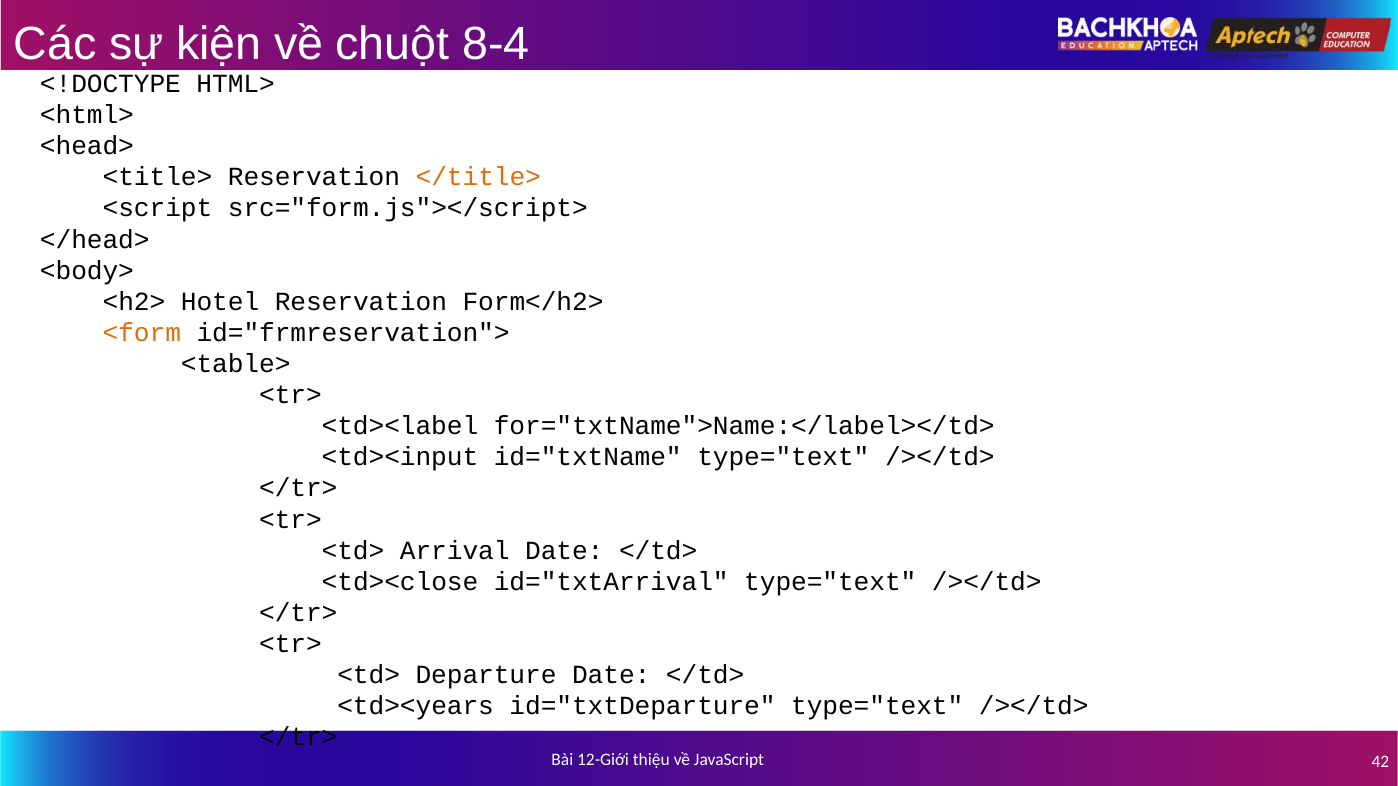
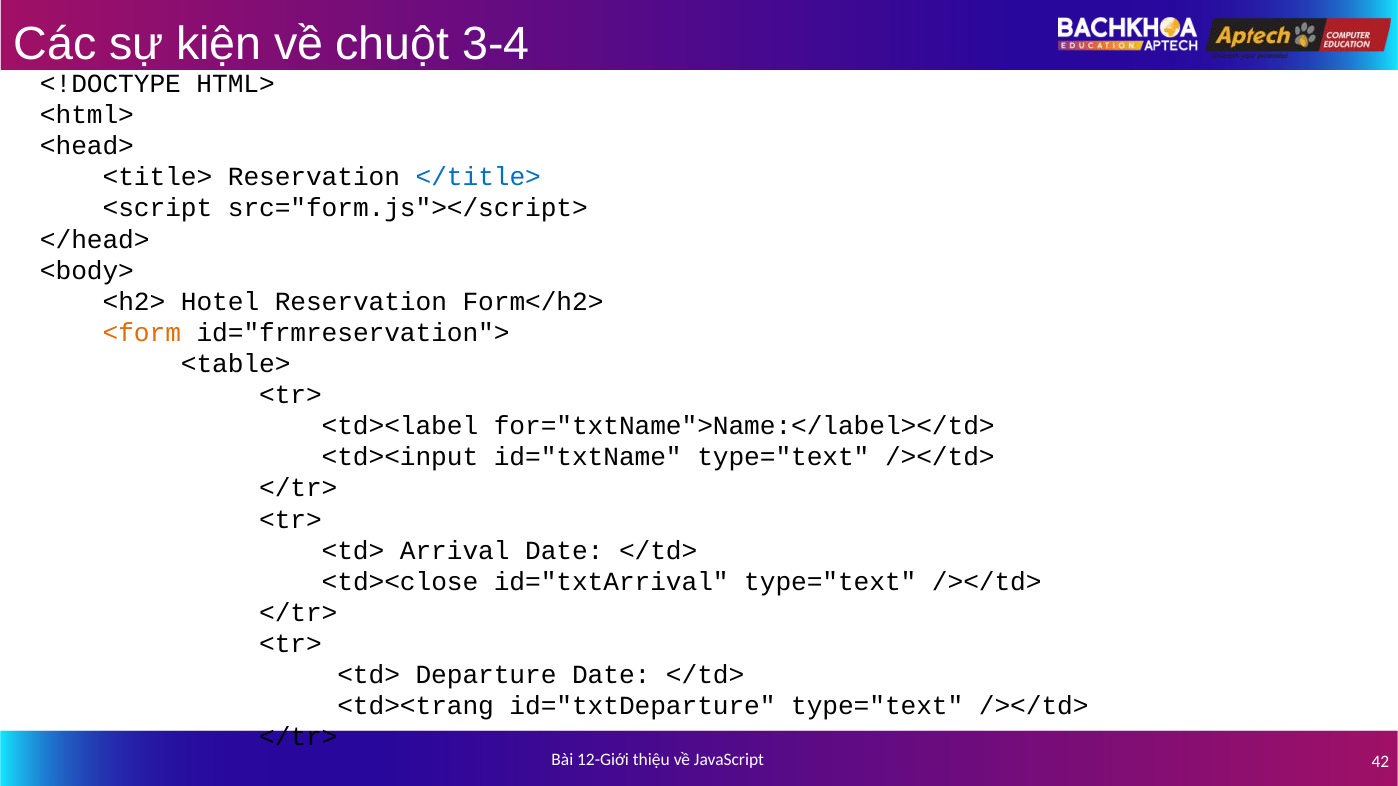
8-4: 8-4 -> 3-4
</title> colour: orange -> blue
<td><years: <td><years -> <td><trang
